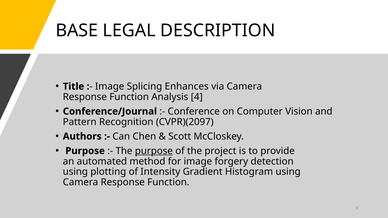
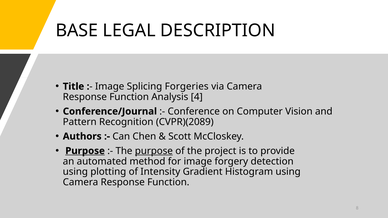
Enhances: Enhances -> Forgeries
CVPR)(2097: CVPR)(2097 -> CVPR)(2089
Purpose at (85, 151) underline: none -> present
